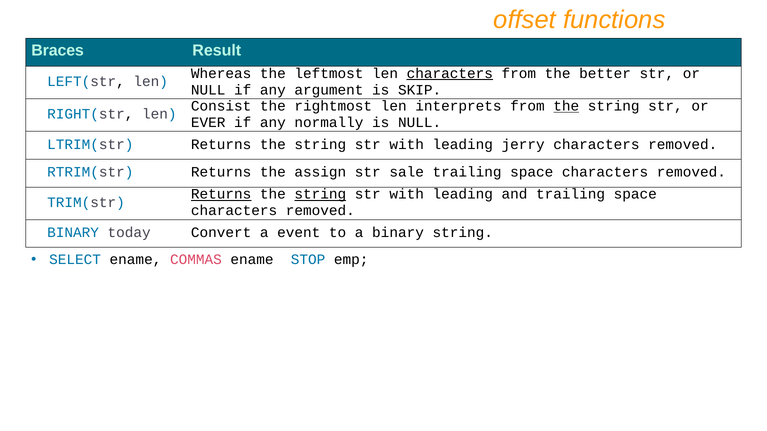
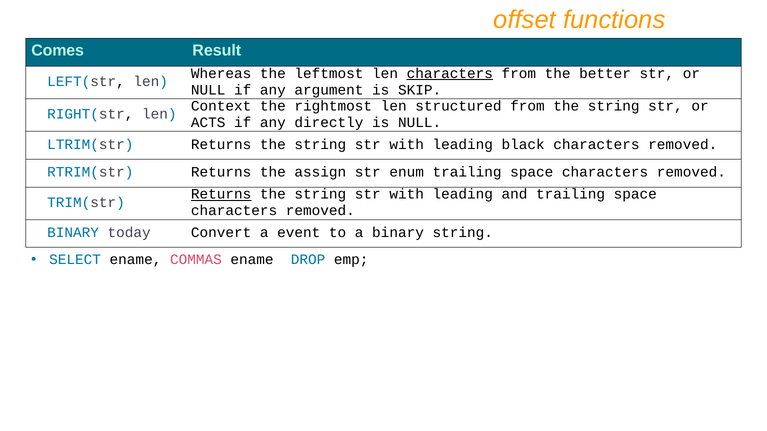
Braces: Braces -> Comes
Consist: Consist -> Context
interprets: interprets -> structured
the at (566, 106) underline: present -> none
EVER: EVER -> ACTS
normally: normally -> directly
jerry: jerry -> black
sale: sale -> enum
string at (320, 194) underline: present -> none
STOP: STOP -> DROP
